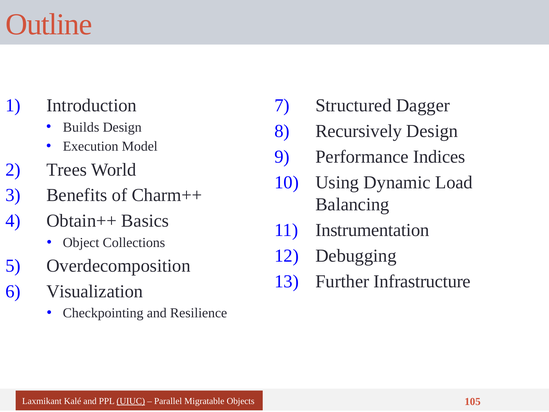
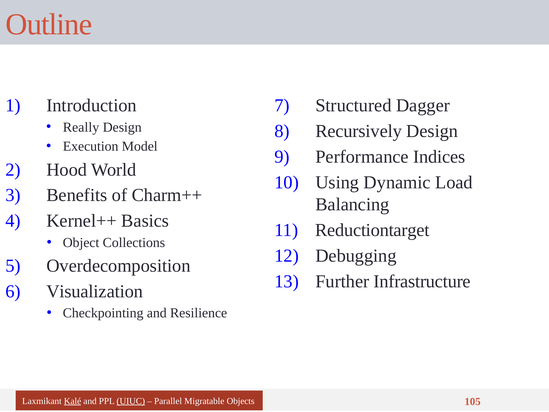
Builds: Builds -> Really
Trees: Trees -> Hood
Obtain++: Obtain++ -> Kernel++
Instrumentation: Instrumentation -> Reductiontarget
Kalé underline: none -> present
